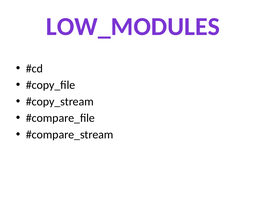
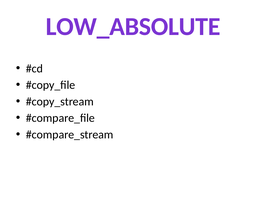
LOW_MODULES: LOW_MODULES -> LOW_ABSOLUTE
